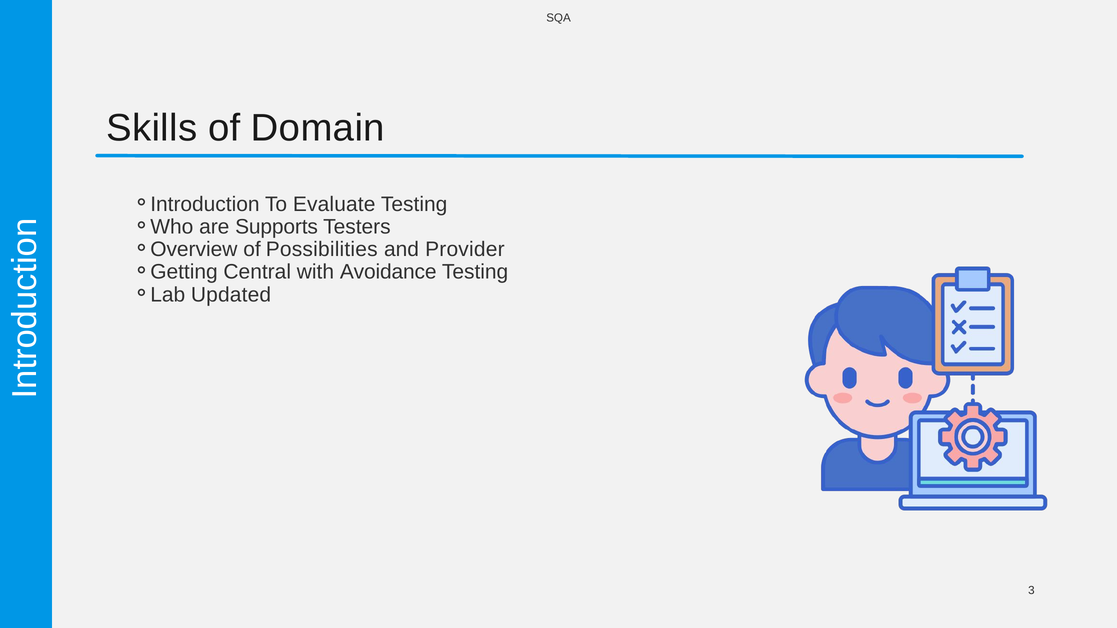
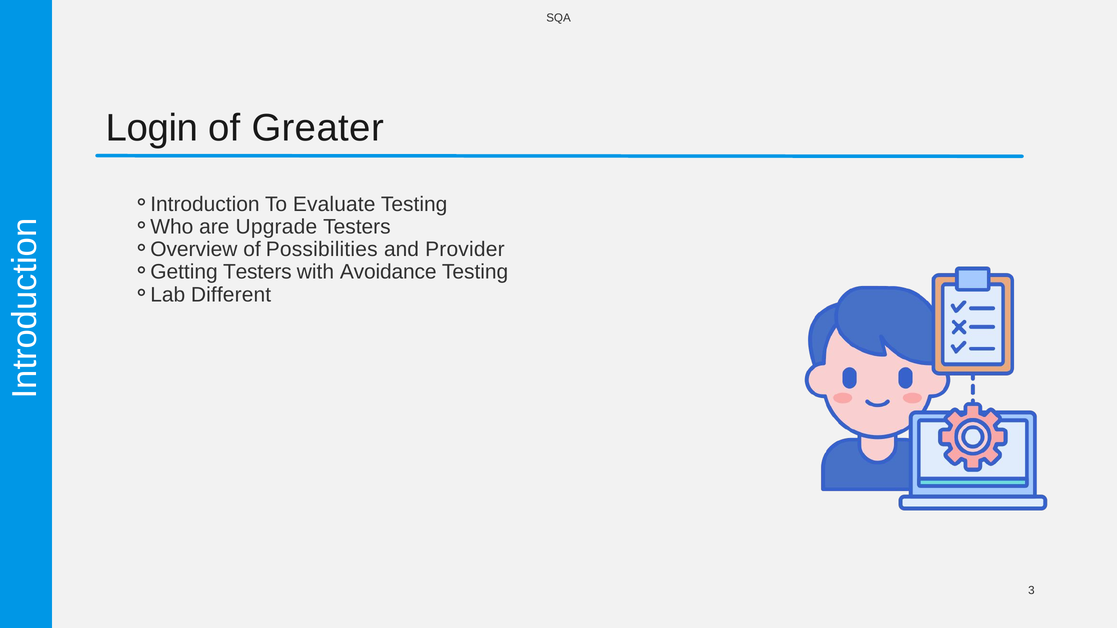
Skills: Skills -> Login
Domain: Domain -> Greater
Supports: Supports -> Upgrade
Central at (257, 272): Central -> Testers
Updated: Updated -> Different
